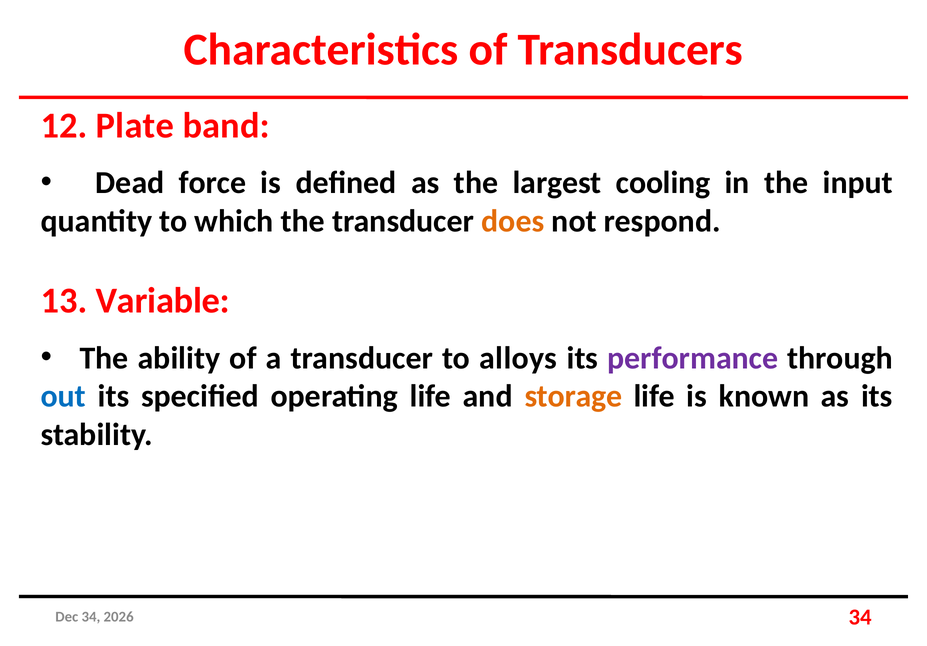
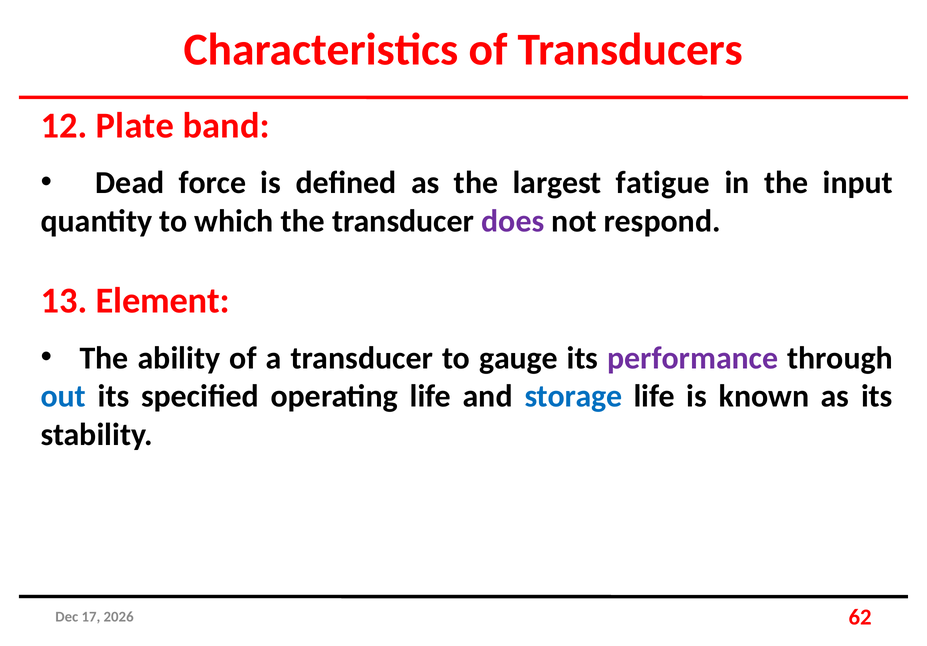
cooling: cooling -> fatigue
does colour: orange -> purple
Variable: Variable -> Element
alloys: alloys -> gauge
storage colour: orange -> blue
34 at (91, 617): 34 -> 17
34 at (860, 617): 34 -> 62
